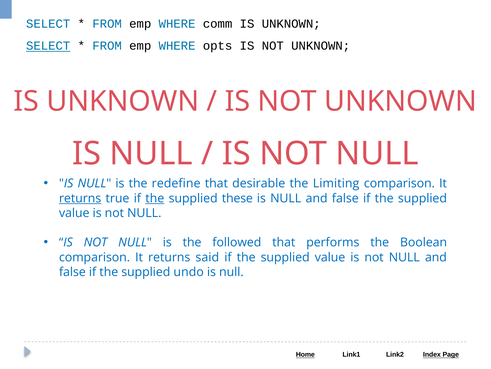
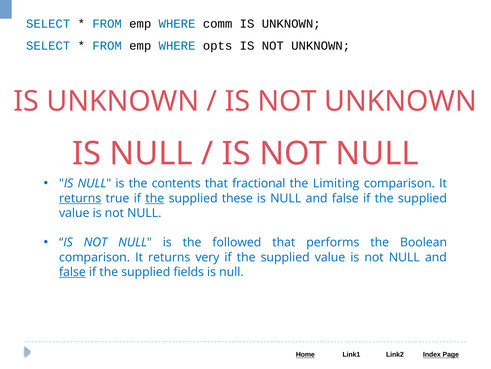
SELECT at (48, 46) underline: present -> none
redefine: redefine -> contents
desirable: desirable -> fractional
said: said -> very
false at (72, 272) underline: none -> present
undo: undo -> fields
